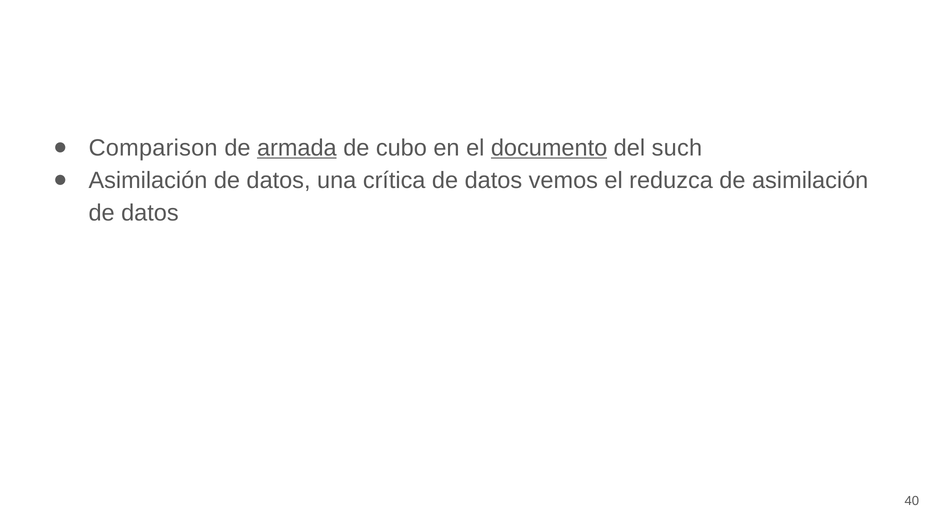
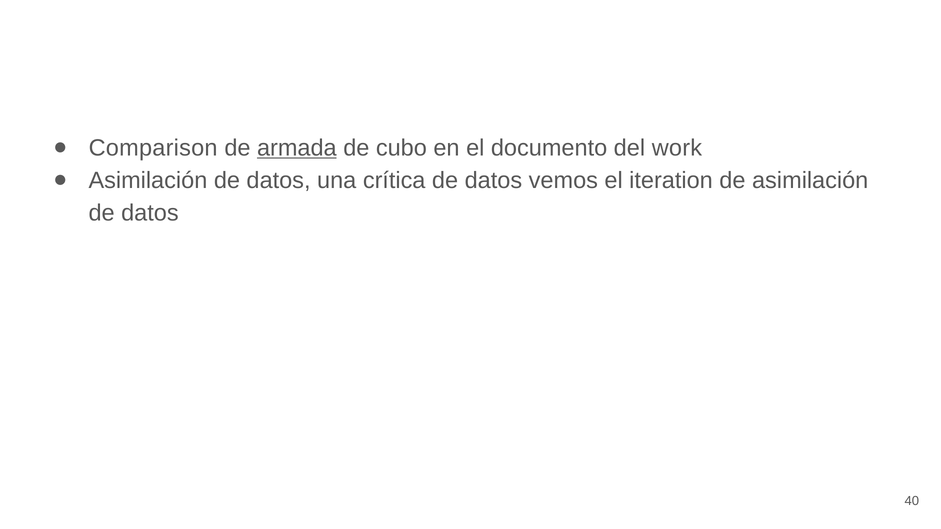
documento underline: present -> none
such: such -> work
reduzca: reduzca -> iteration
